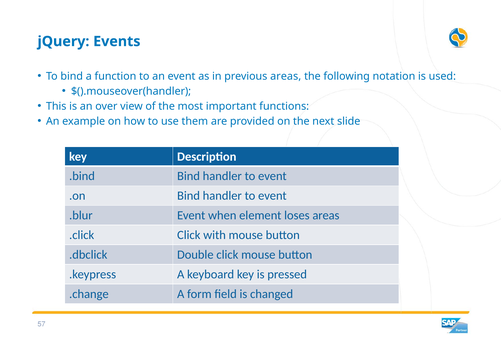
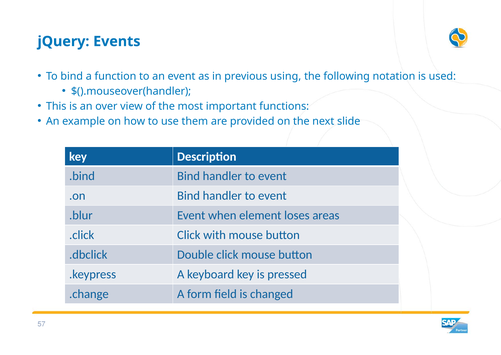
previous areas: areas -> using
